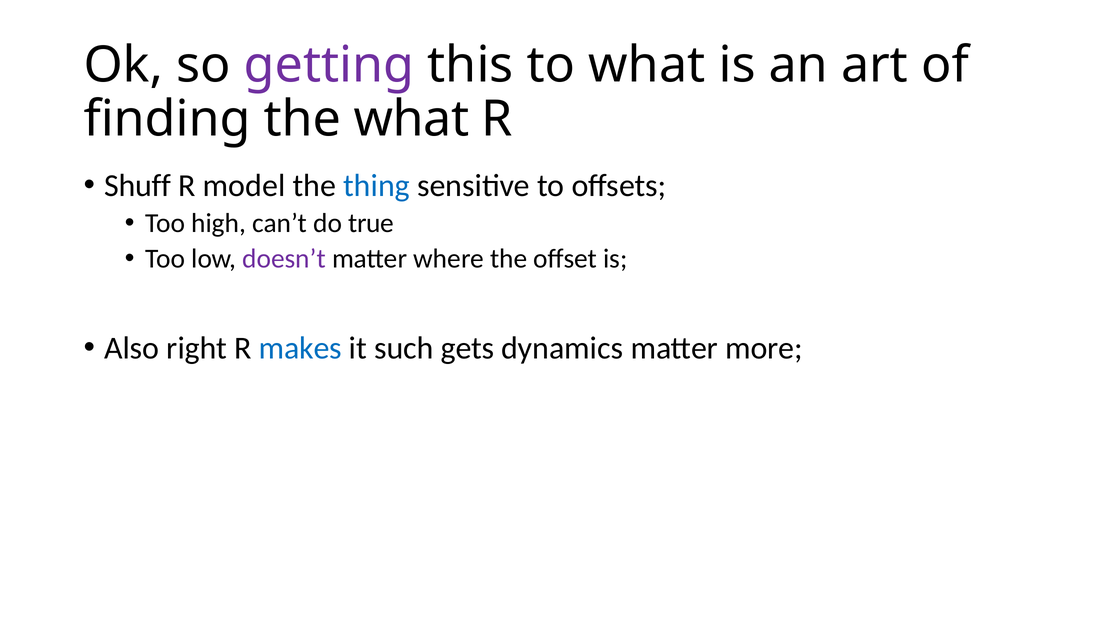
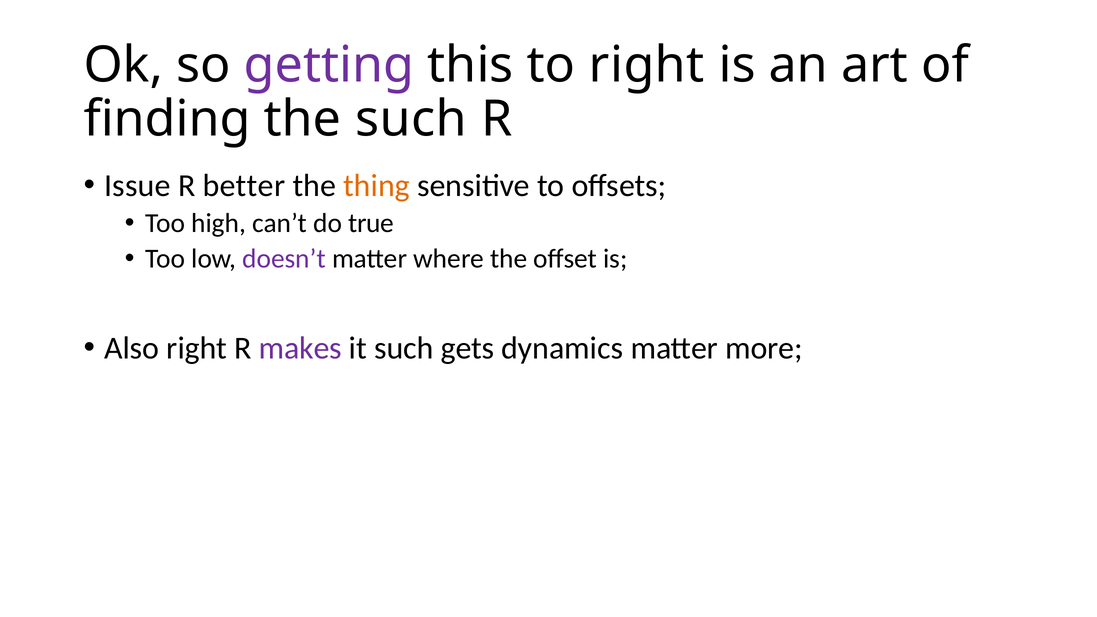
to what: what -> right
the what: what -> such
Shuff: Shuff -> Issue
model: model -> better
thing colour: blue -> orange
makes colour: blue -> purple
